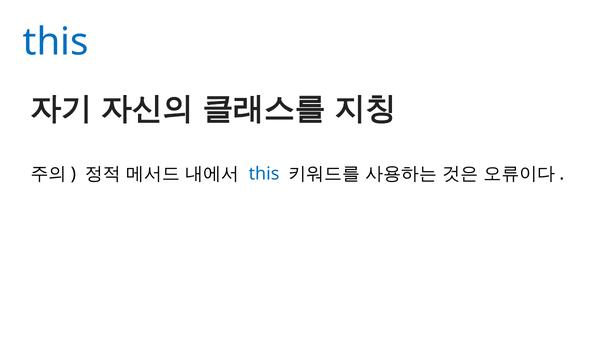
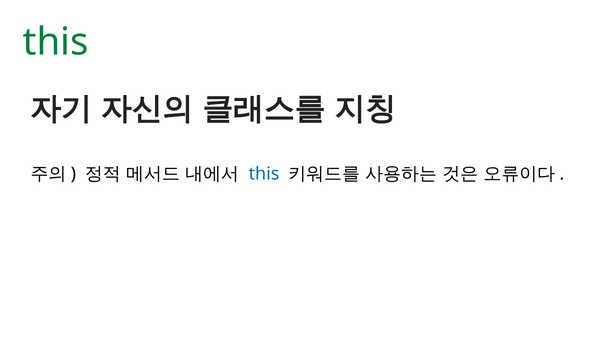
this at (56, 42) colour: blue -> green
